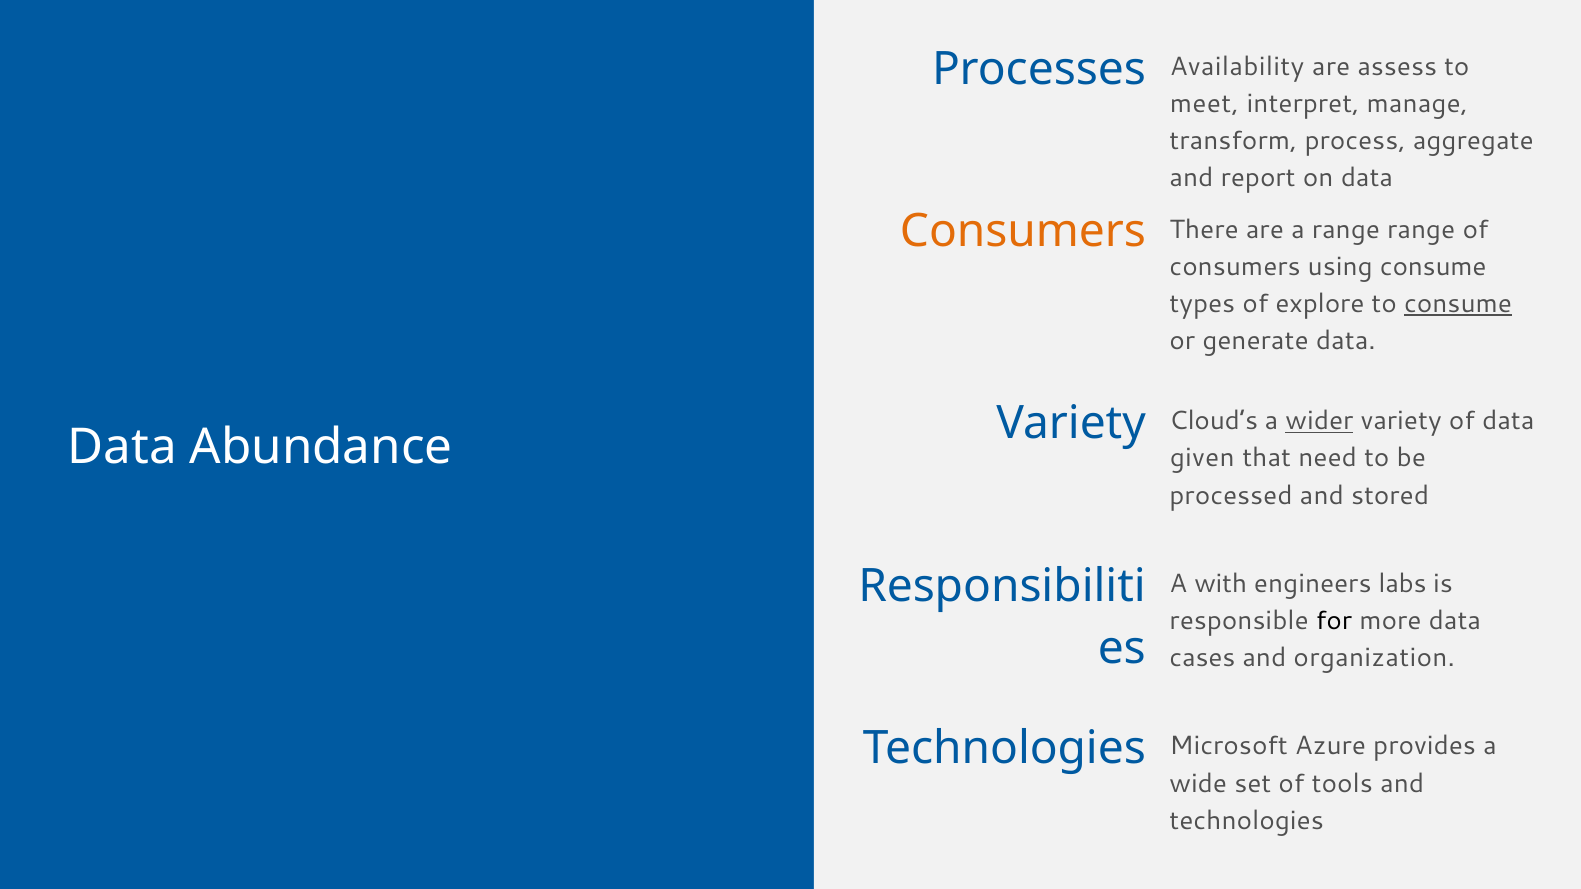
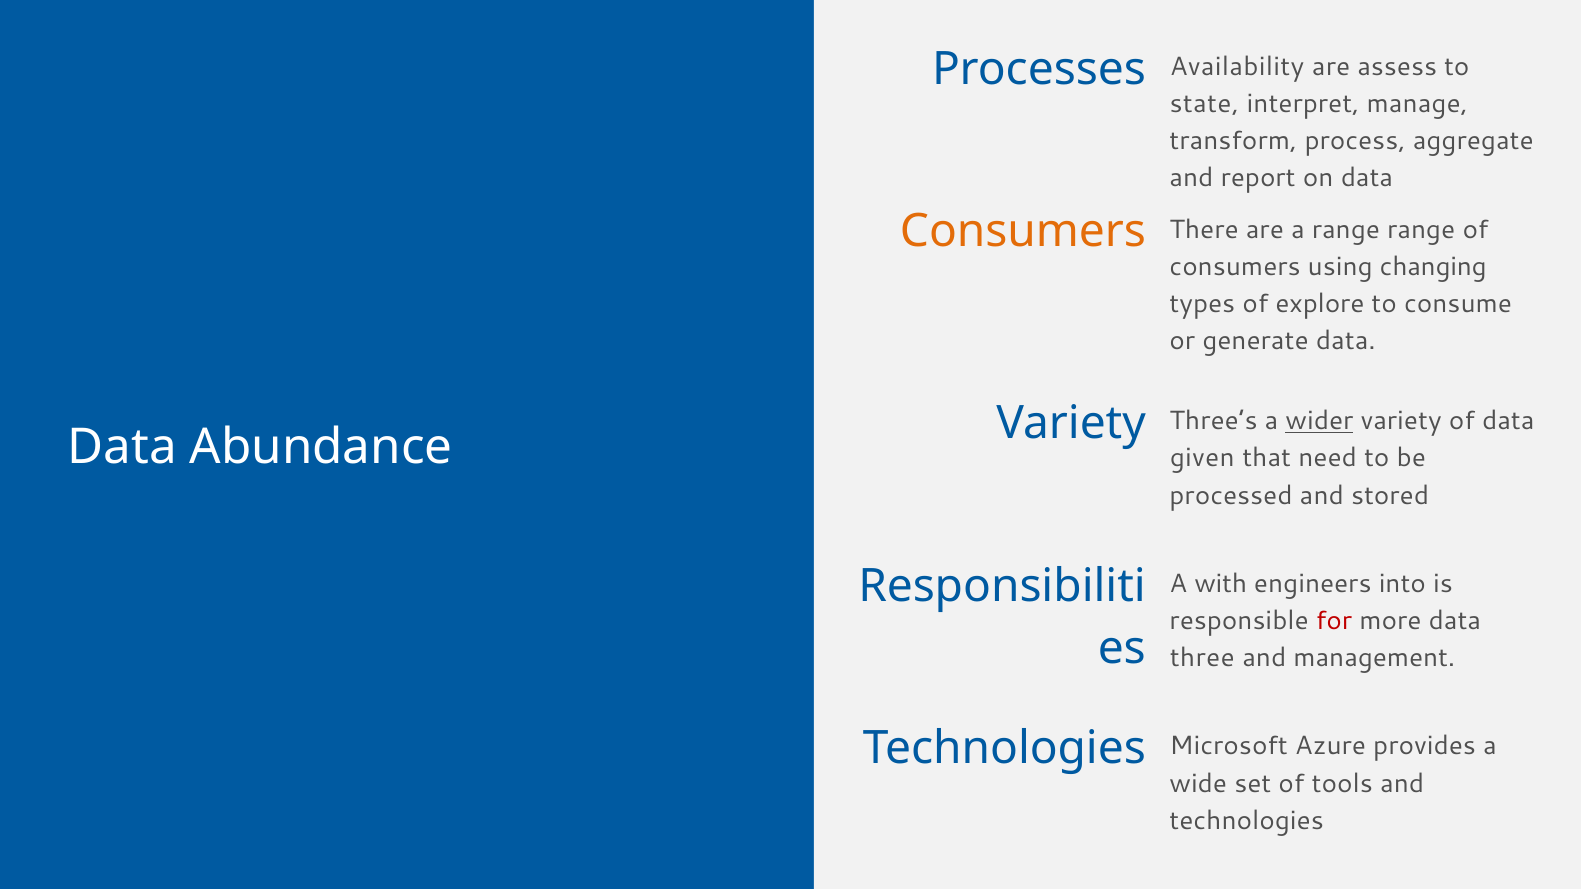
meet: meet -> state
using consume: consume -> changing
consume at (1458, 304) underline: present -> none
Cloud’s: Cloud’s -> Three’s
labs: labs -> into
for colour: black -> red
cases: cases -> three
organization: organization -> management
